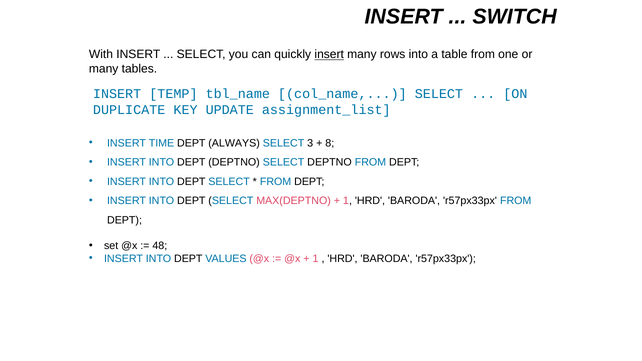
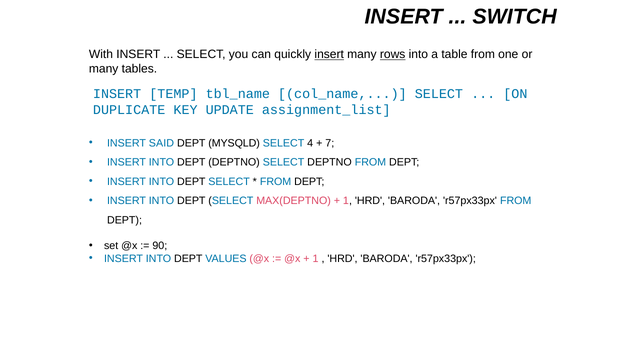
rows underline: none -> present
TIME: TIME -> SAID
ALWAYS: ALWAYS -> MYSQLD
3: 3 -> 4
8: 8 -> 7
48: 48 -> 90
